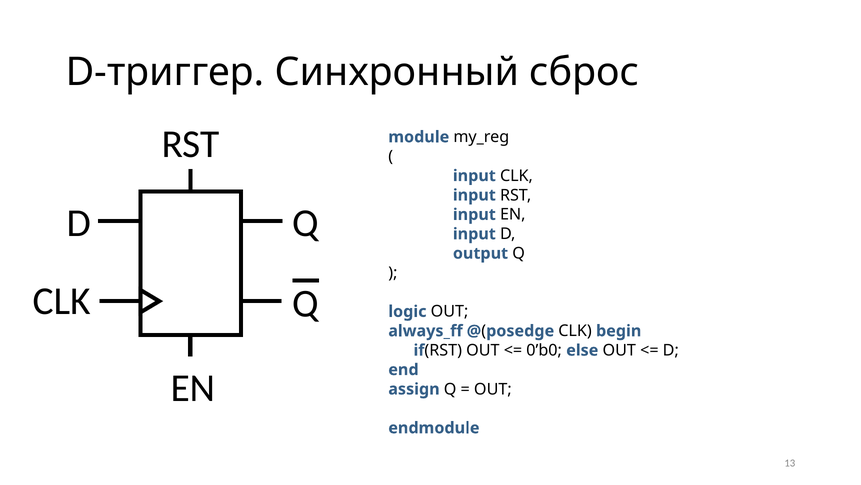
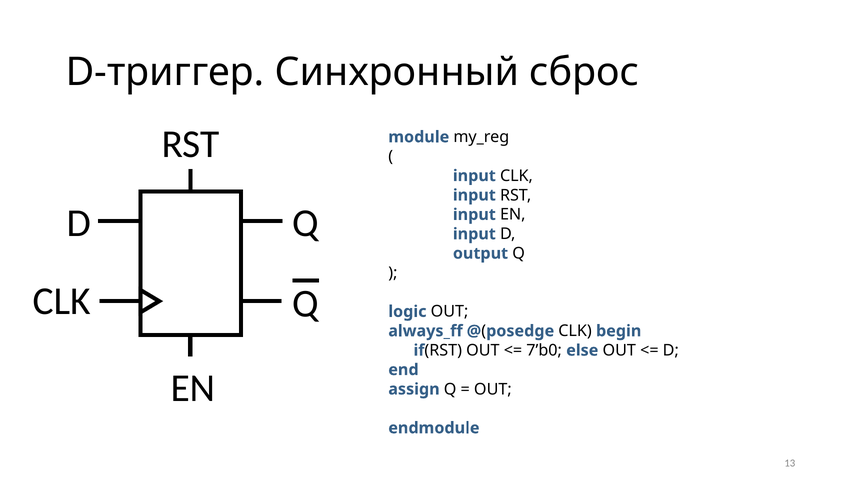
0’b0: 0’b0 -> 7’b0
